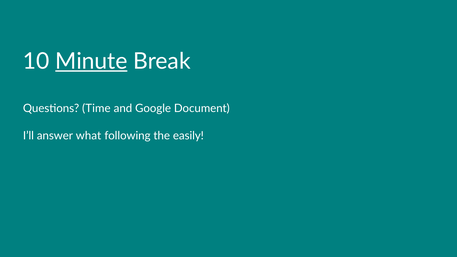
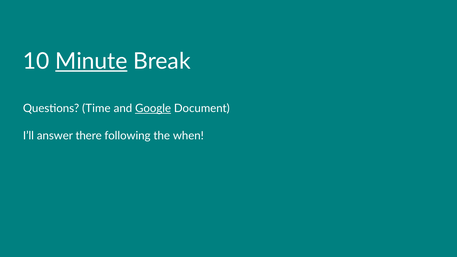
Google underline: none -> present
what: what -> there
easily: easily -> when
